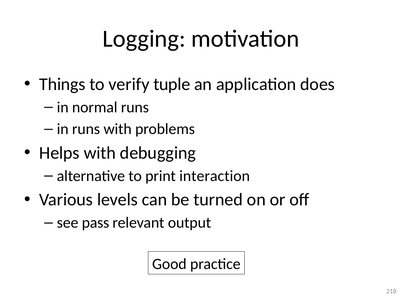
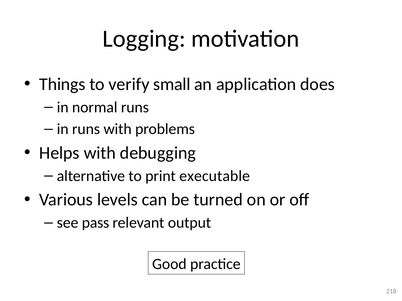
tuple: tuple -> small
interaction: interaction -> executable
